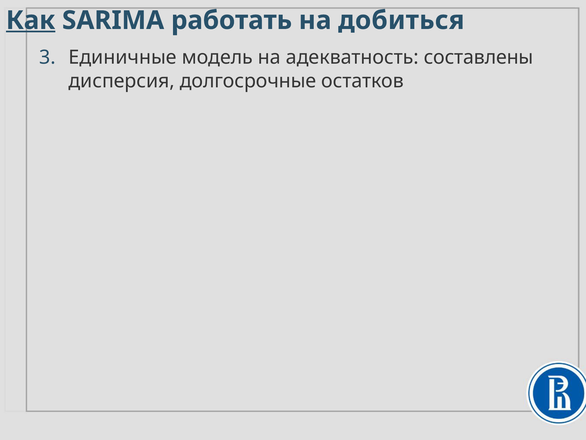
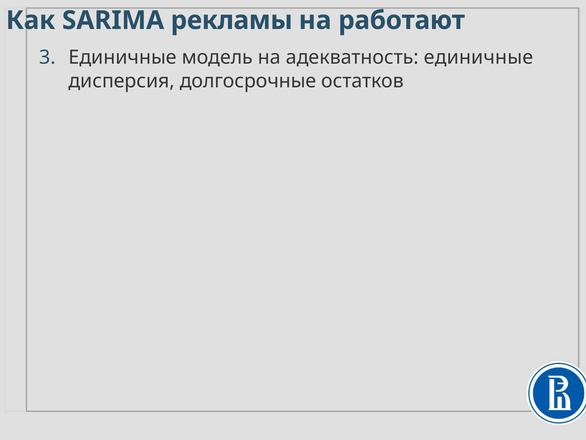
Как underline: present -> none
работать: работать -> рекламы
добиться: добиться -> работают
адекватность составлены: составлены -> единичные
